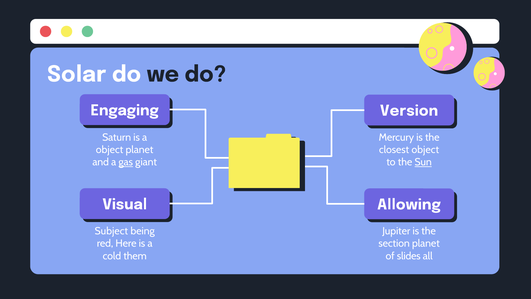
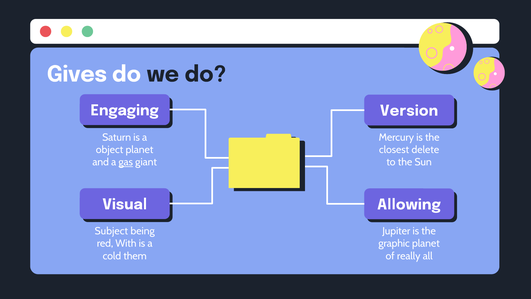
Solar: Solar -> Gives
closest object: object -> delete
Sun underline: present -> none
Here: Here -> With
section: section -> graphic
slides: slides -> really
